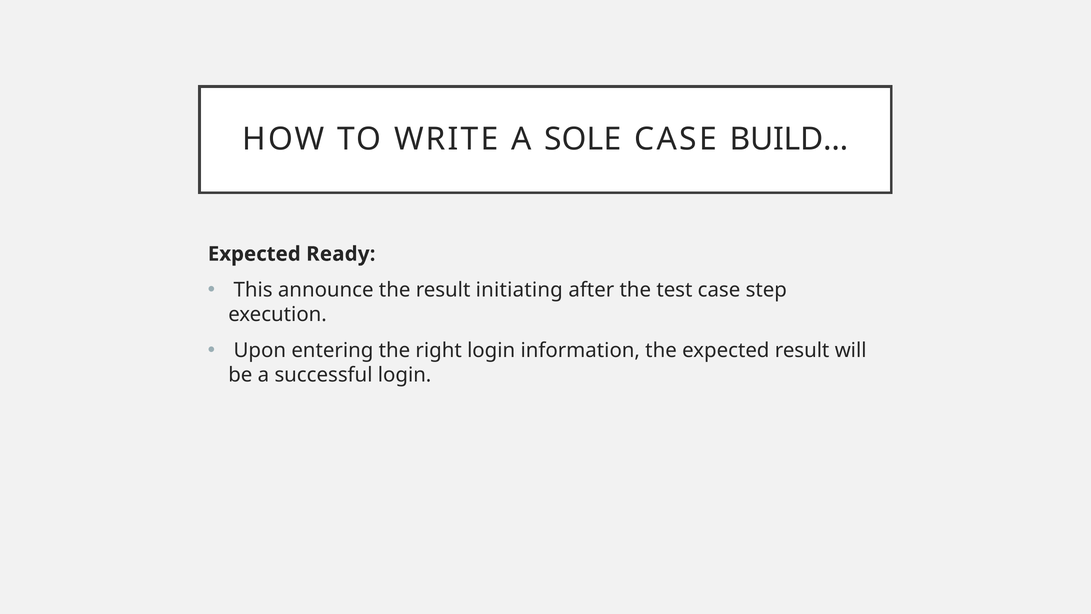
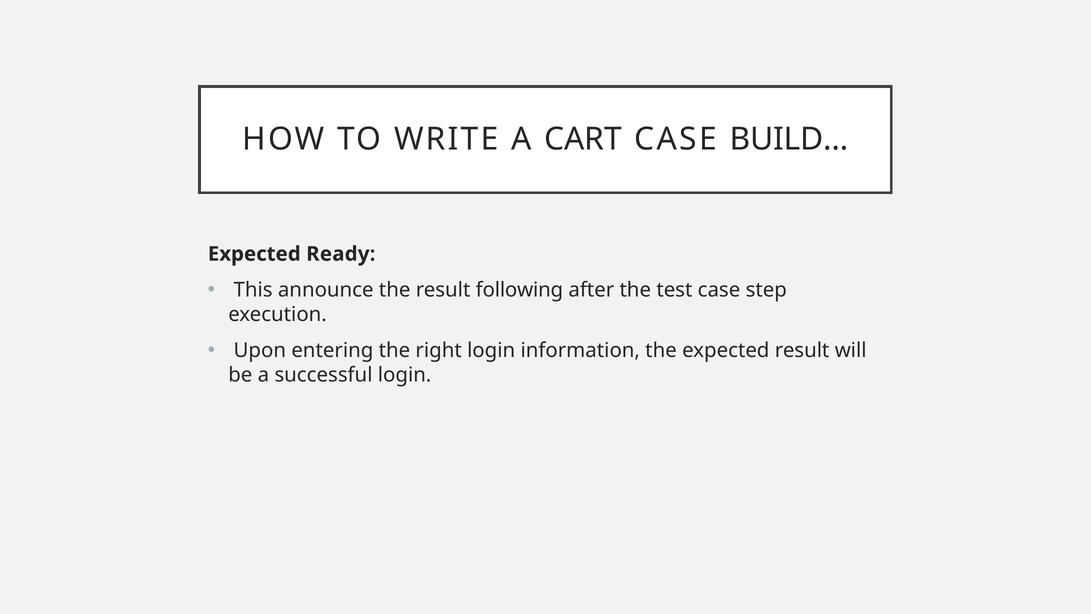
SOLE: SOLE -> CART
initiating: initiating -> following
